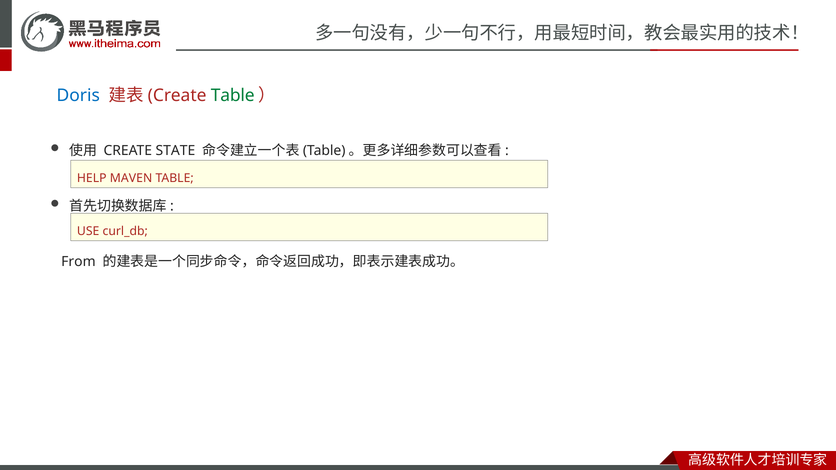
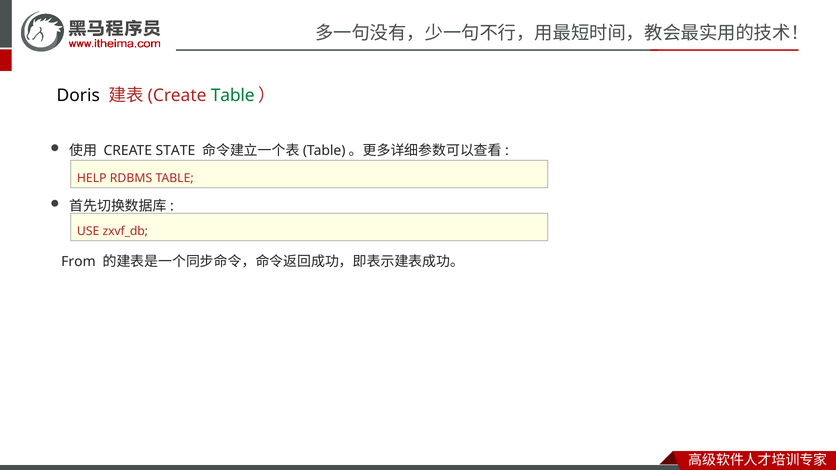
Doris colour: blue -> black
MAVEN: MAVEN -> RDBMS
curl_db: curl_db -> zxvf_db
